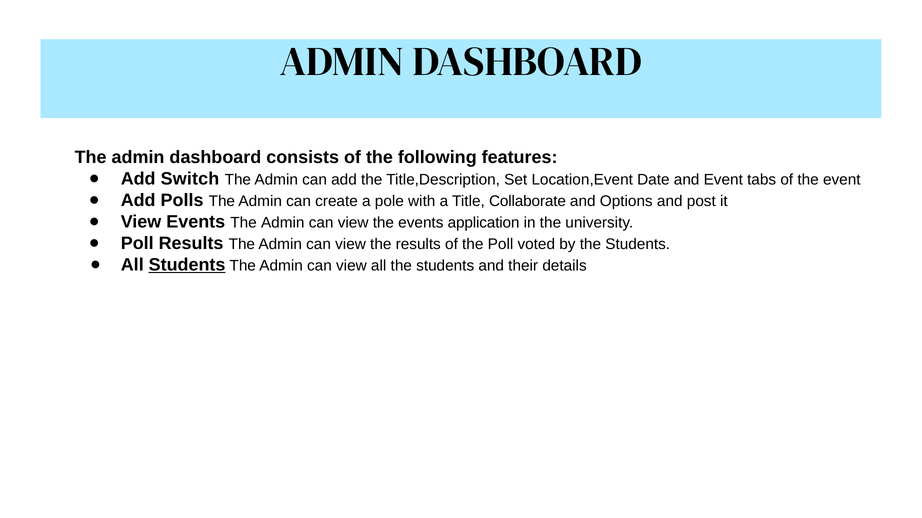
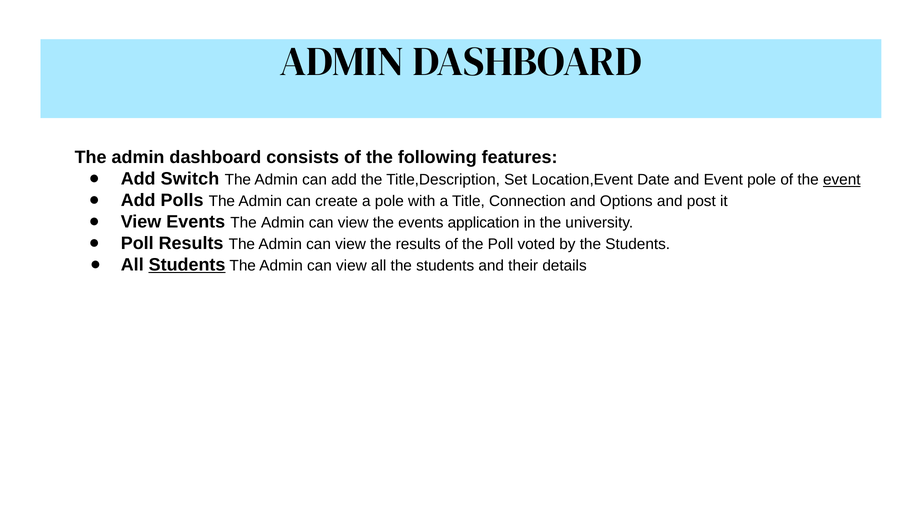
Event tabs: tabs -> pole
event at (842, 180) underline: none -> present
Collaborate: Collaborate -> Connection
